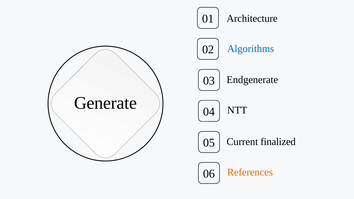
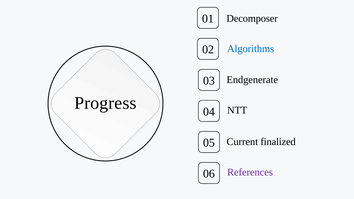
Architecture: Architecture -> Decomposer
Generate: Generate -> Progress
References colour: orange -> purple
